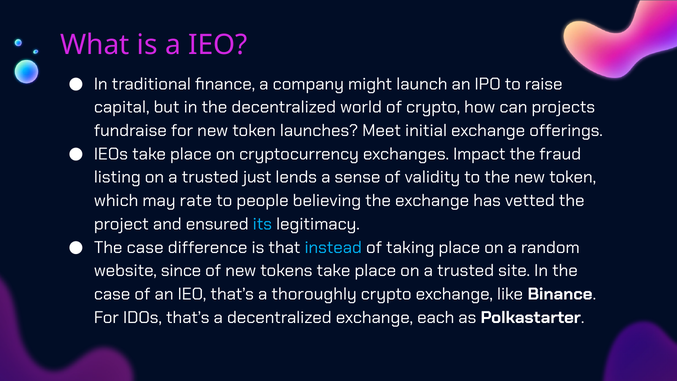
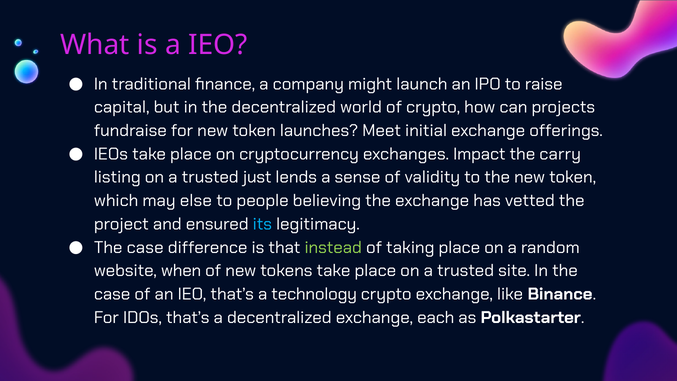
fraud: fraud -> carry
rate: rate -> else
instead colour: light blue -> light green
since: since -> when
thoroughly: thoroughly -> technology
